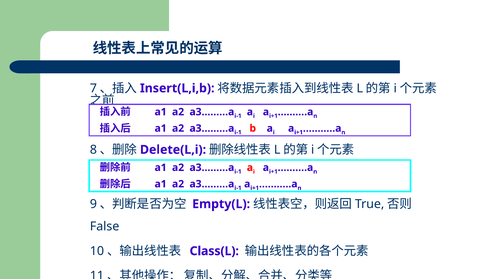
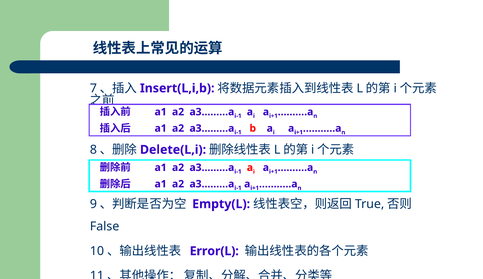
Class(L: Class(L -> Error(L
